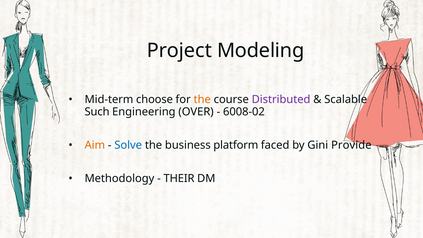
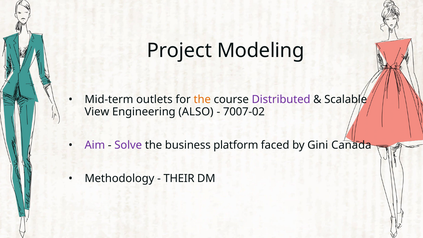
choose: choose -> outlets
Such: Such -> View
OVER: OVER -> ALSO
6008-02: 6008-02 -> 7007-02
Aim colour: orange -> purple
Solve colour: blue -> purple
Provide: Provide -> Canada
